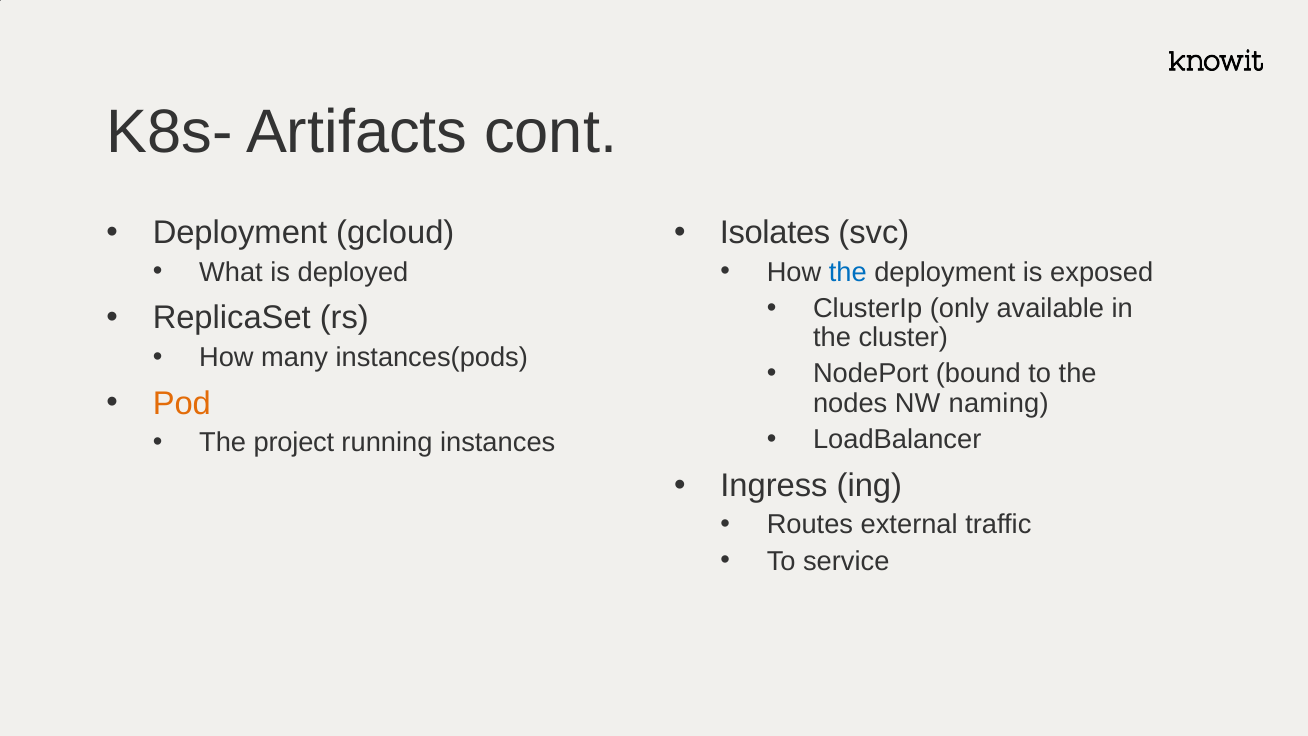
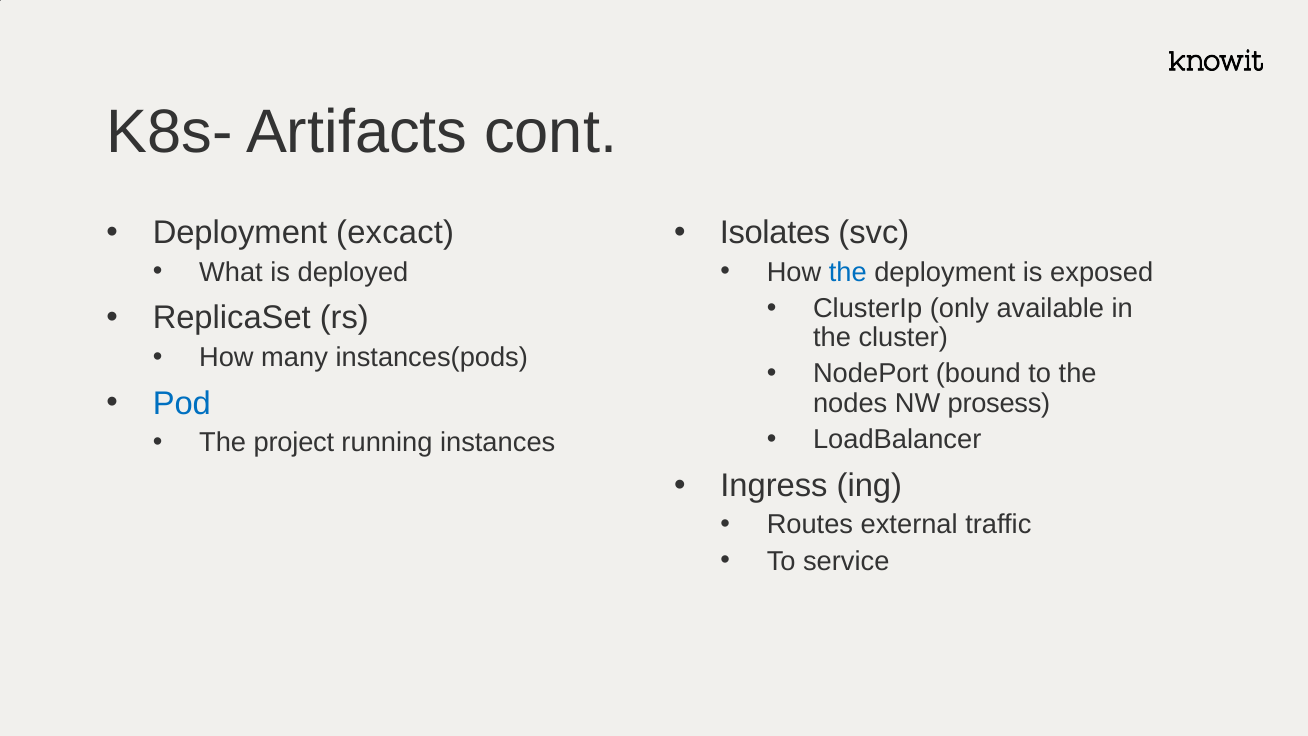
gcloud: gcloud -> excact
Pod colour: orange -> blue
naming: naming -> prosess
